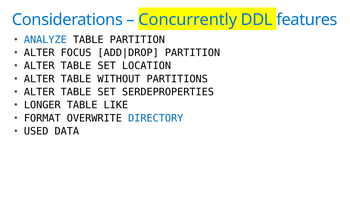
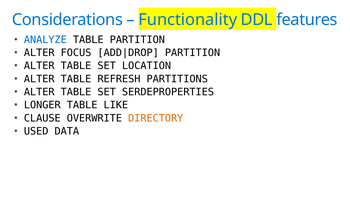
Concurrently: Concurrently -> Functionality
WITHOUT: WITHOUT -> REFRESH
FORMAT: FORMAT -> CLAUSE
DIRECTORY colour: blue -> orange
